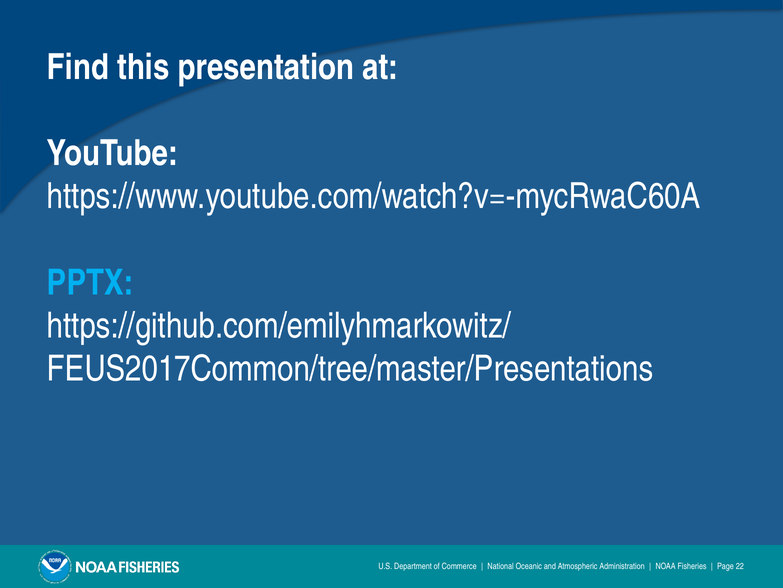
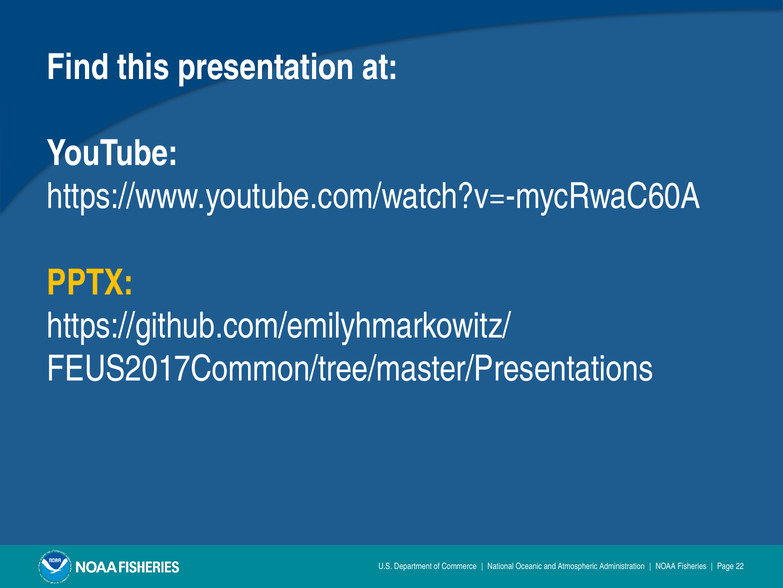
PPTX colour: light blue -> yellow
